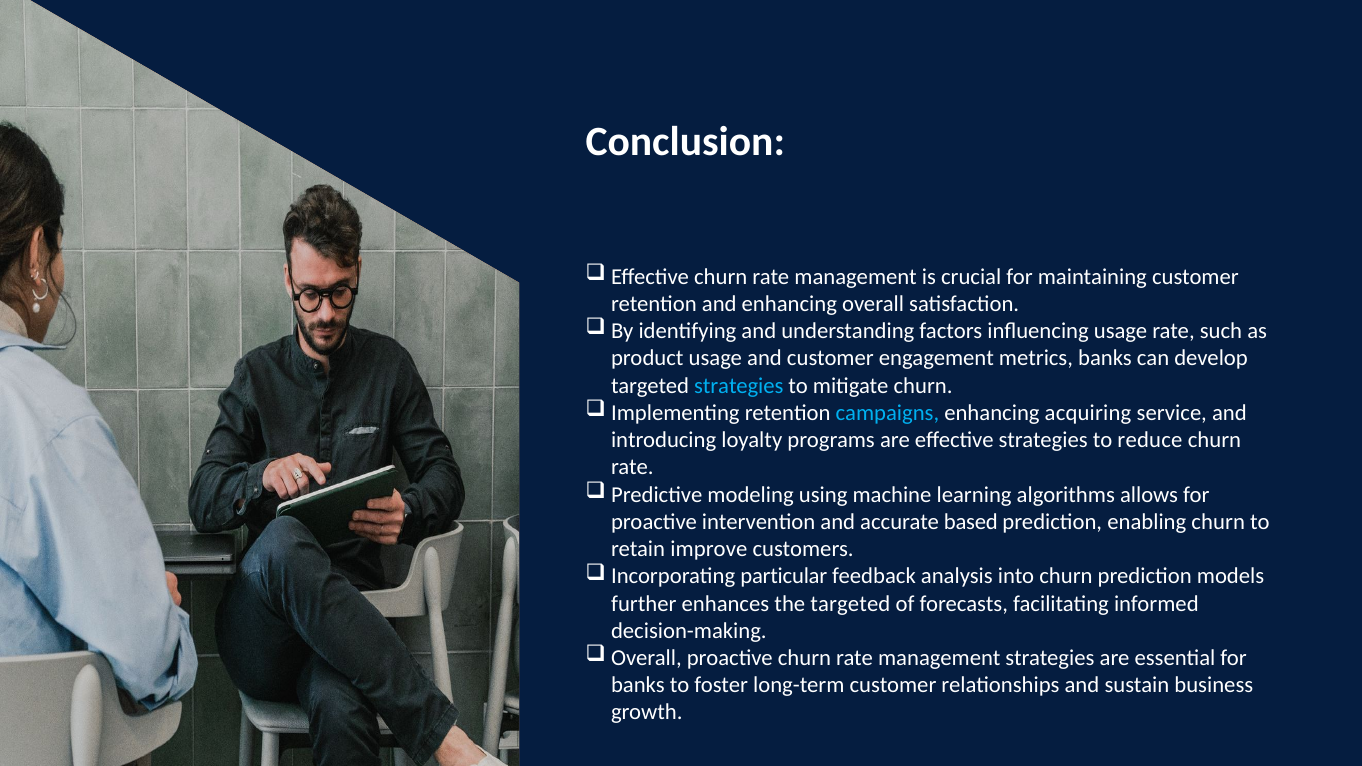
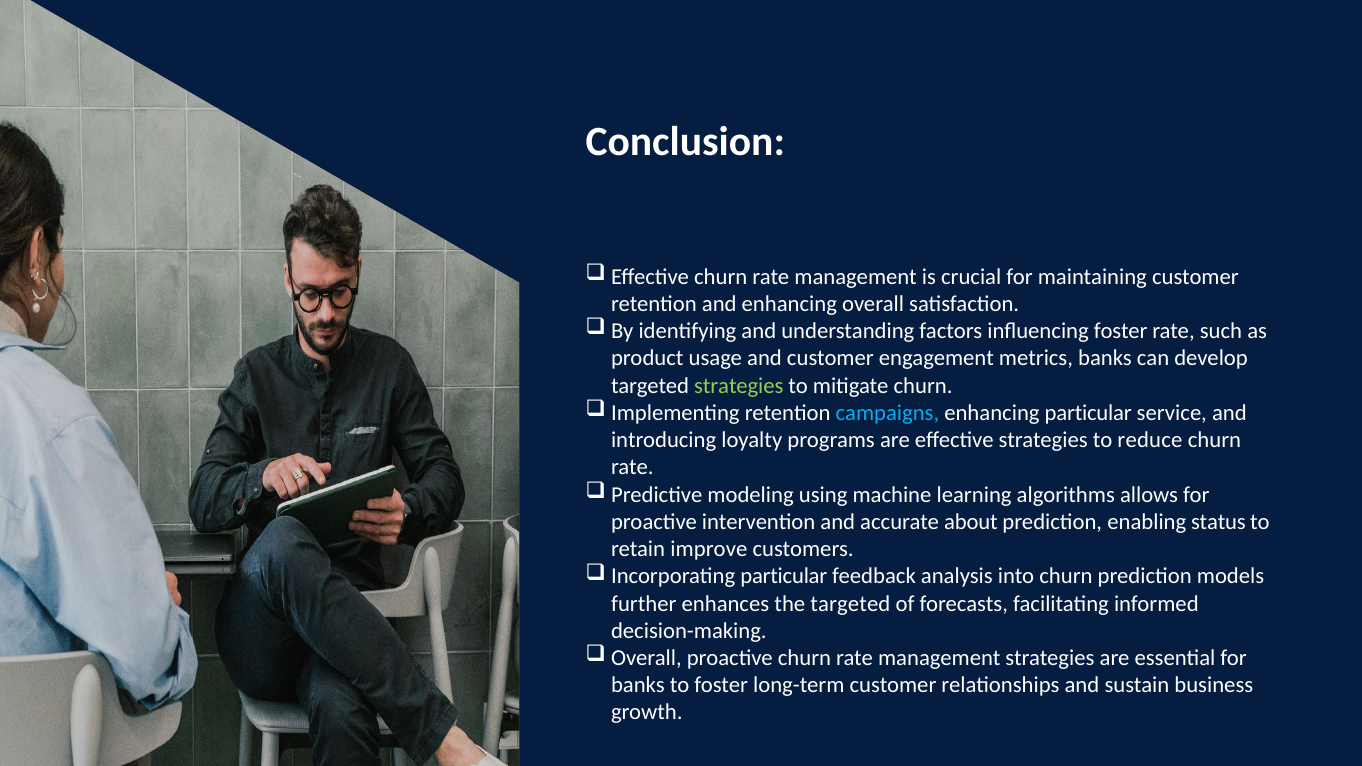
influencing usage: usage -> foster
strategies at (739, 386) colour: light blue -> light green
enhancing acquiring: acquiring -> particular
based: based -> about
enabling churn: churn -> status
